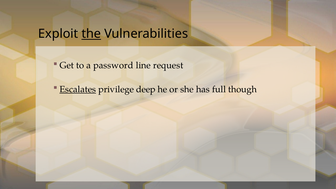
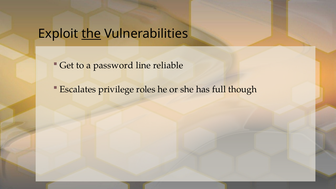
request: request -> reliable
Escalates underline: present -> none
deep: deep -> roles
